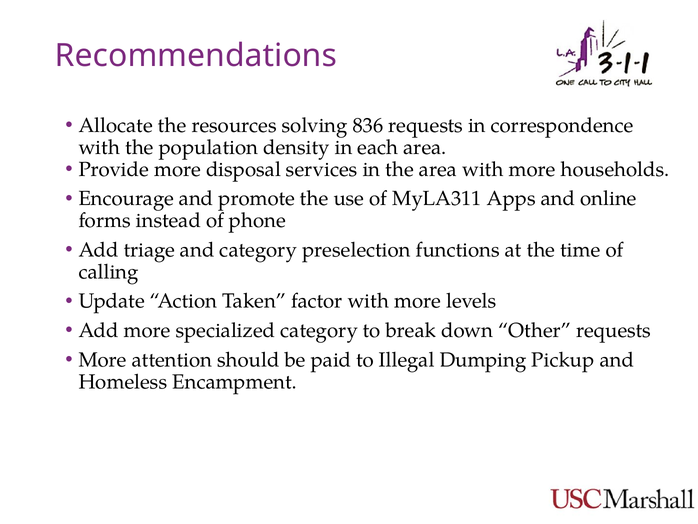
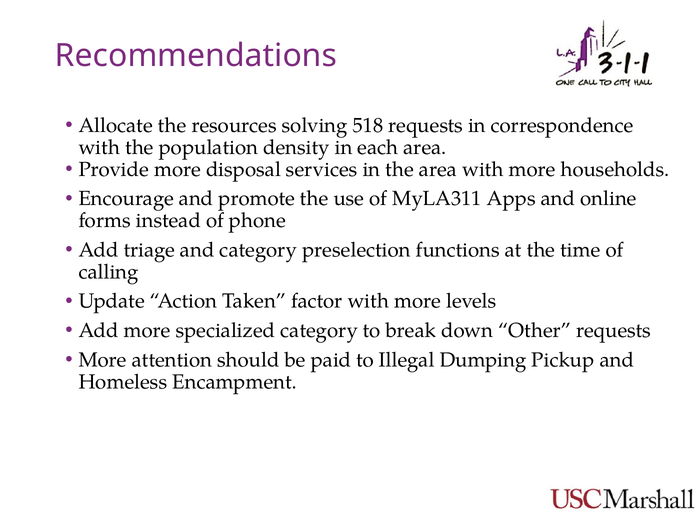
836: 836 -> 518
